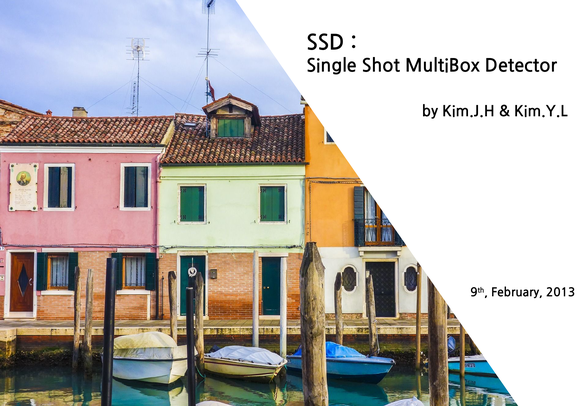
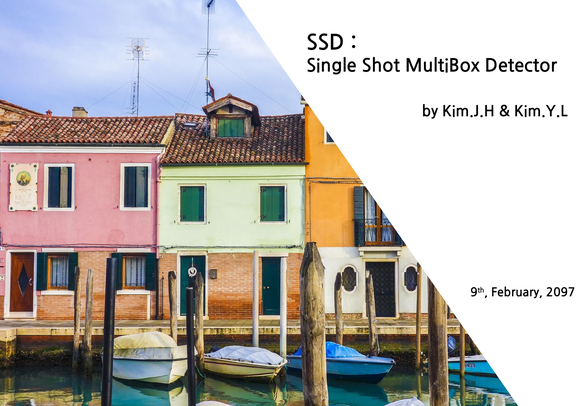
2013: 2013 -> 2097
